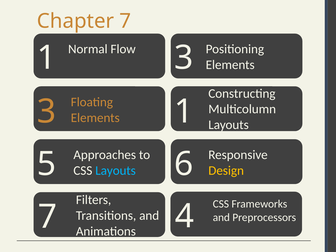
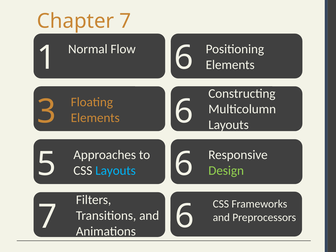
1 3: 3 -> 6
3 1: 1 -> 6
Design colour: yellow -> light green
Animations 4: 4 -> 6
